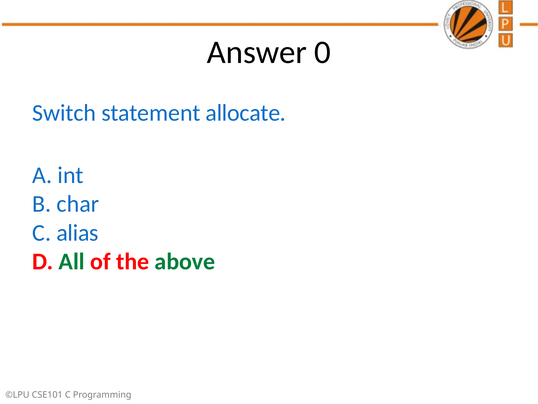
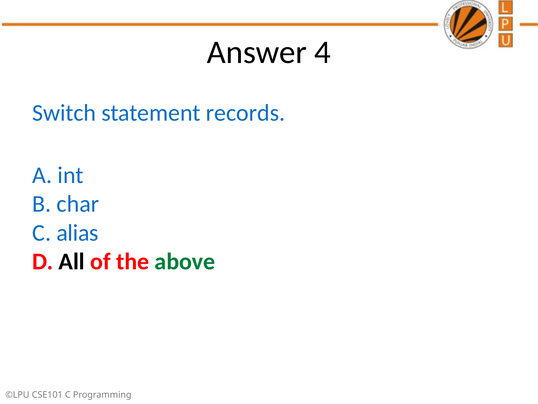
0: 0 -> 4
allocate: allocate -> records
All colour: green -> black
